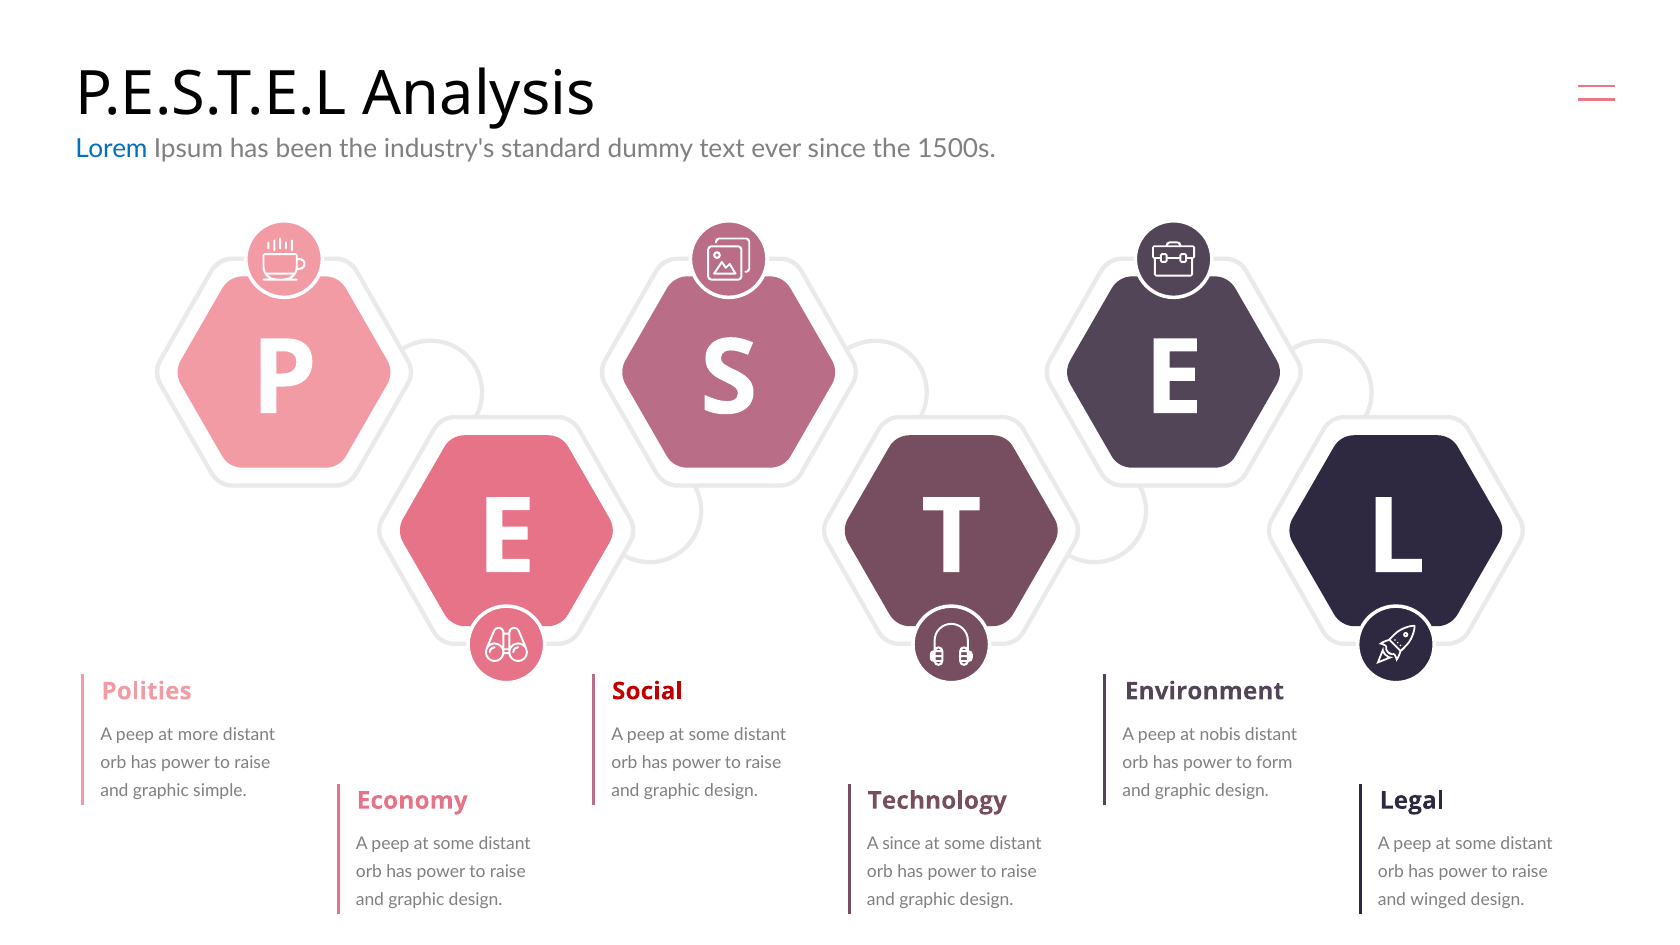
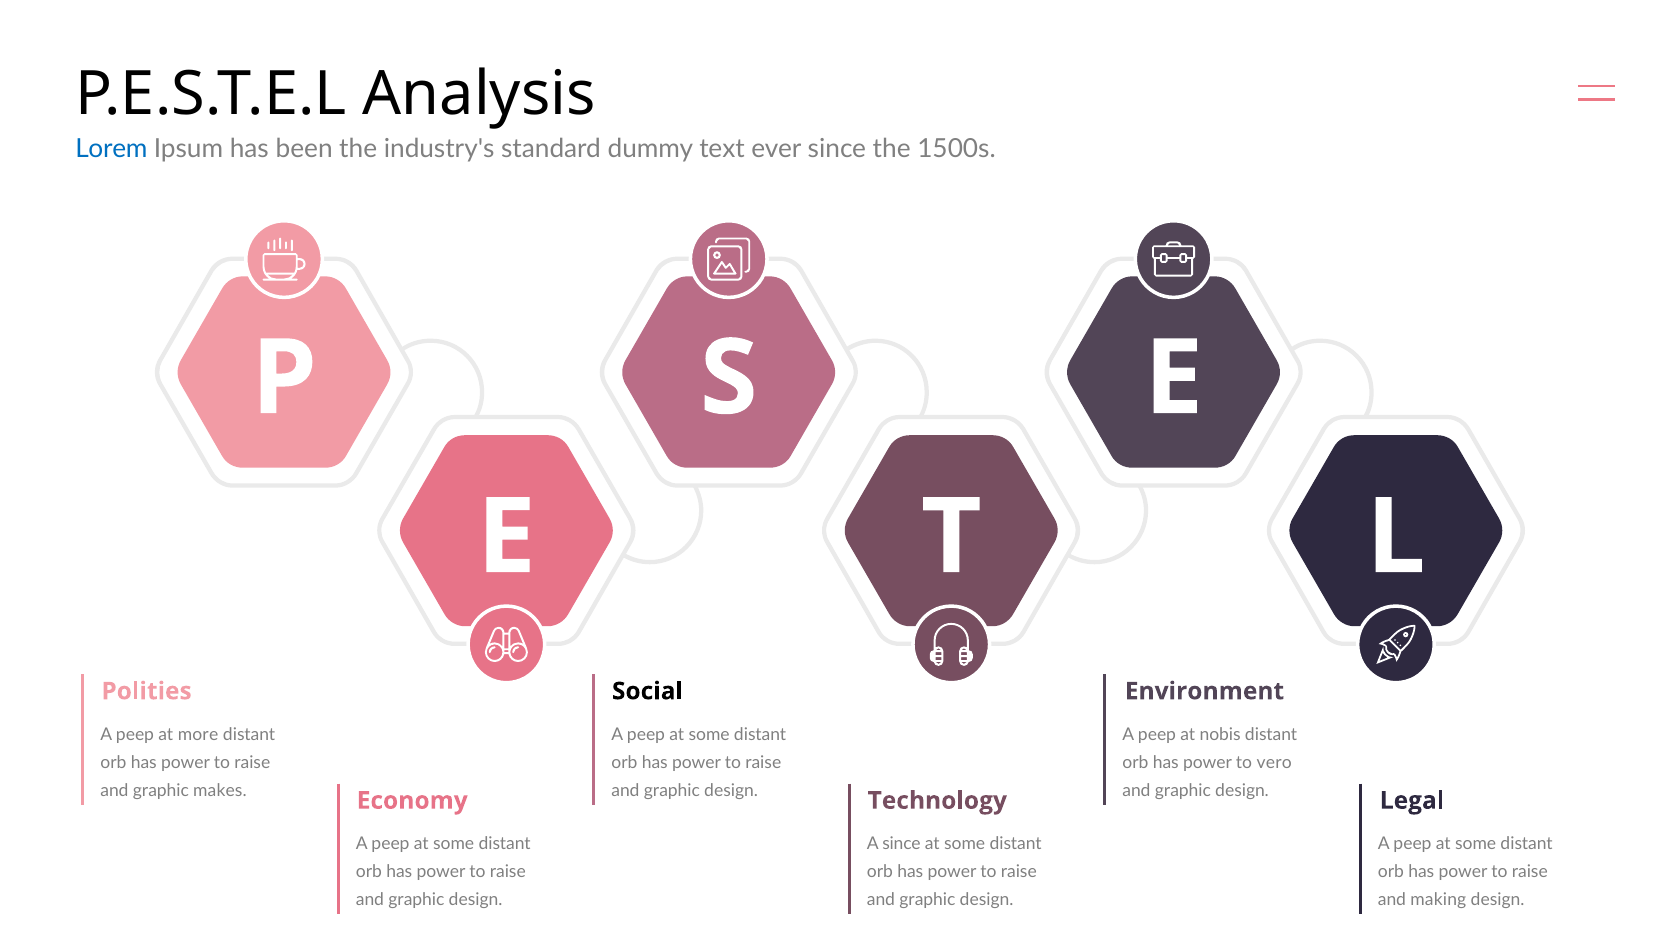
Social colour: red -> black
form: form -> vero
simple: simple -> makes
winged: winged -> making
